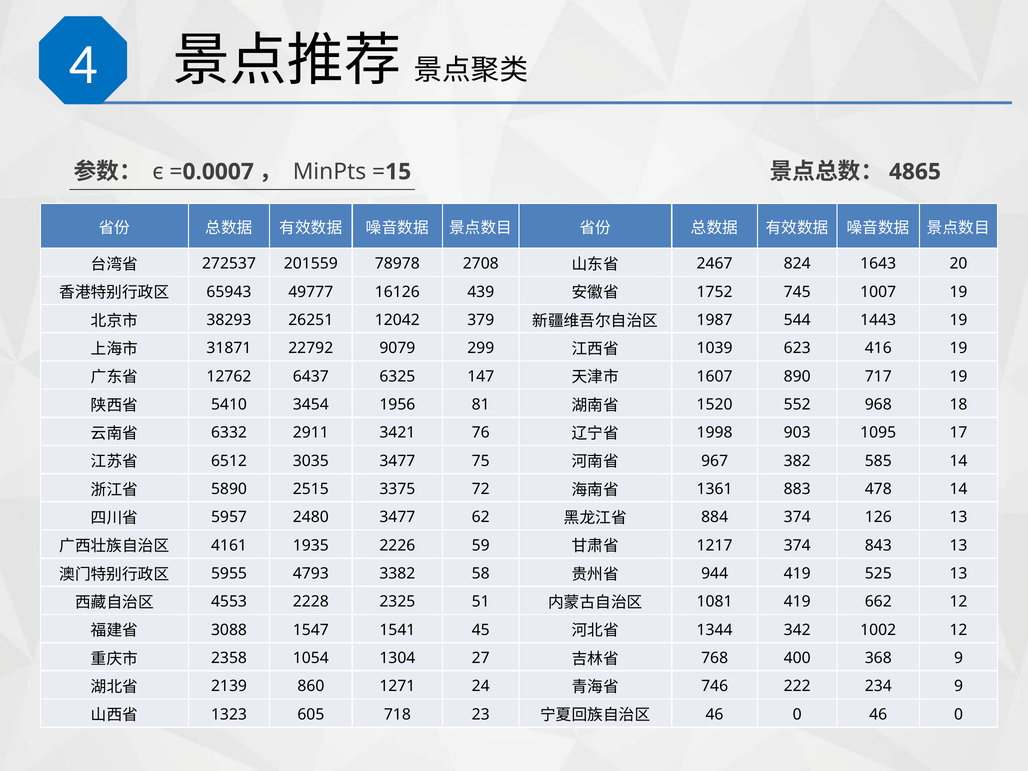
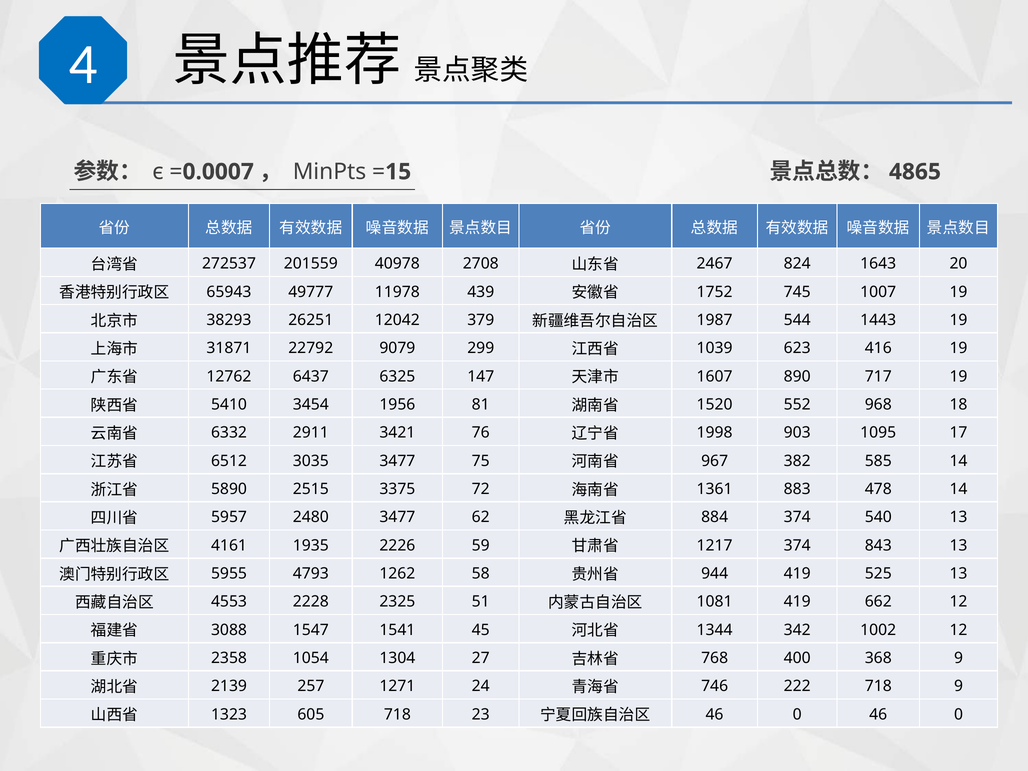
78978: 78978 -> 40978
16126: 16126 -> 11978
126: 126 -> 540
3382: 3382 -> 1262
860: 860 -> 257
222 234: 234 -> 718
